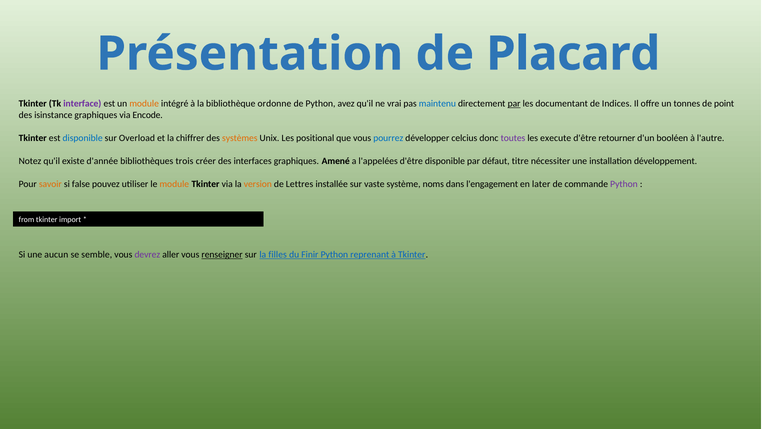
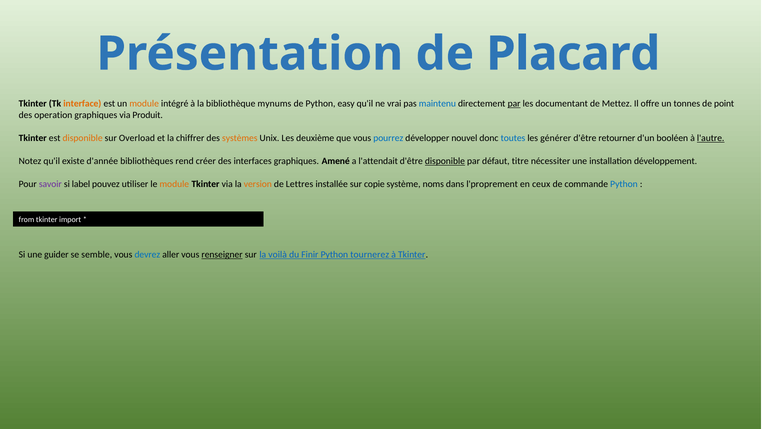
interface colour: purple -> orange
ordonne: ordonne -> mynums
avez: avez -> easy
Indices: Indices -> Mettez
isinstance: isinstance -> operation
Encode: Encode -> Produit
disponible at (83, 138) colour: blue -> orange
positional: positional -> deuxième
celcius: celcius -> nouvel
toutes colour: purple -> blue
execute: execute -> générer
l'autre underline: none -> present
trois: trois -> rend
l'appelées: l'appelées -> l'attendait
disponible at (445, 161) underline: none -> present
savoir colour: orange -> purple
false: false -> label
vaste: vaste -> copie
l'engagement: l'engagement -> l'proprement
later: later -> ceux
Python at (624, 184) colour: purple -> blue
aucun: aucun -> guider
devrez colour: purple -> blue
filles: filles -> voilà
reprenant: reprenant -> tournerez
